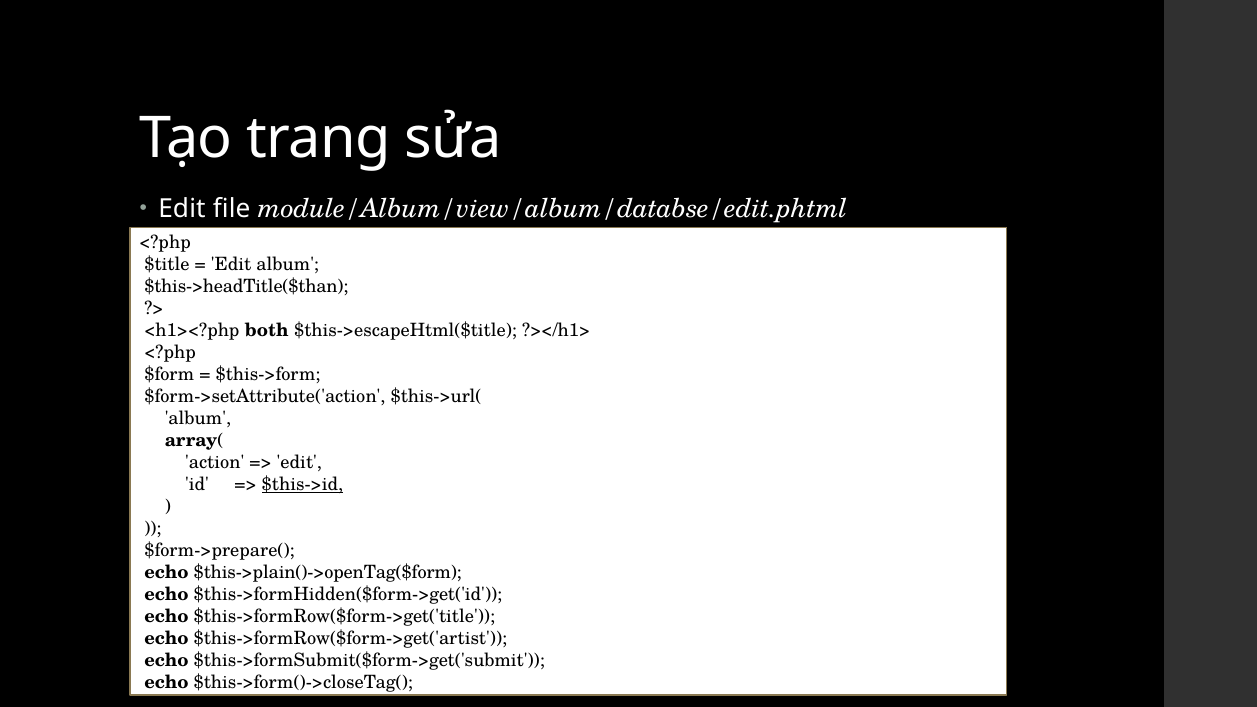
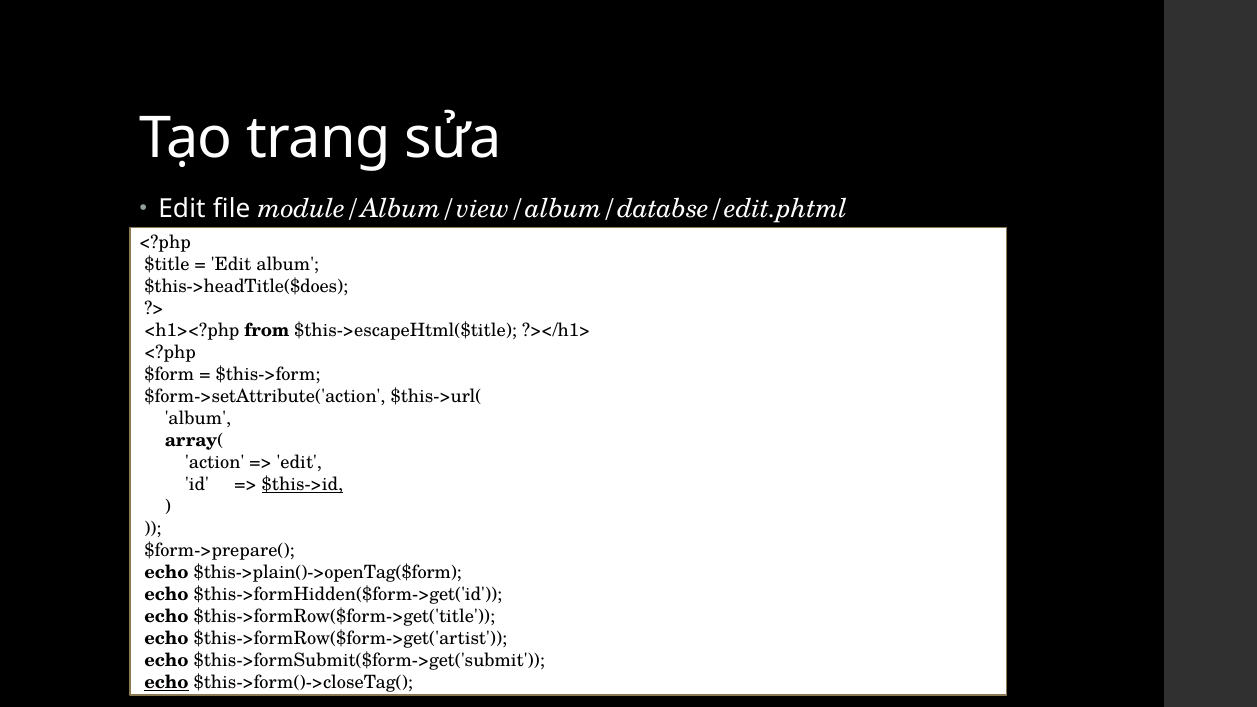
$this->headTitle($than: $this->headTitle($than -> $this->headTitle($does
both: both -> from
echo at (167, 683) underline: none -> present
